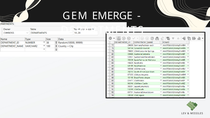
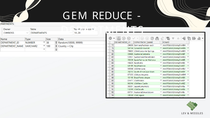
EMERGE: EMERGE -> REDUCE
